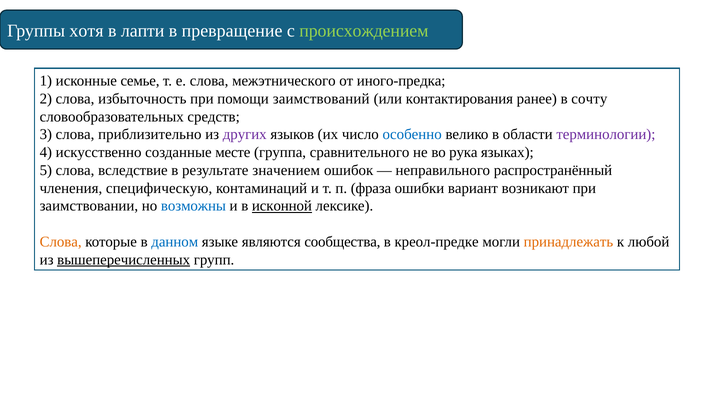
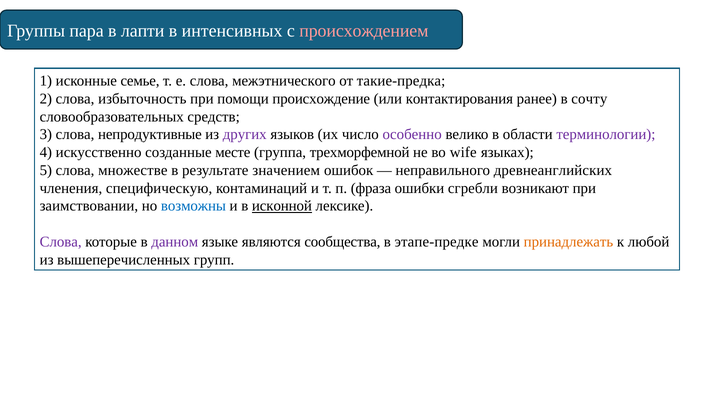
хотя: хотя -> пара
превращение: превращение -> интенсивных
происхождением colour: light green -> pink
иного-предка: иного-предка -> такие-предка
заимствований: заимствований -> происхождение
приблизительно: приблизительно -> непродуктивные
особенно colour: blue -> purple
сравнительного: сравнительного -> трехморфемной
рука: рука -> wife
вследствие: вследствие -> множестве
распространённый: распространённый -> древнеанглийских
вариант: вариант -> сгребли
Слова at (61, 242) colour: orange -> purple
данном colour: blue -> purple
креол-предке: креол-предке -> этапе-предке
вышеперечисленных underline: present -> none
